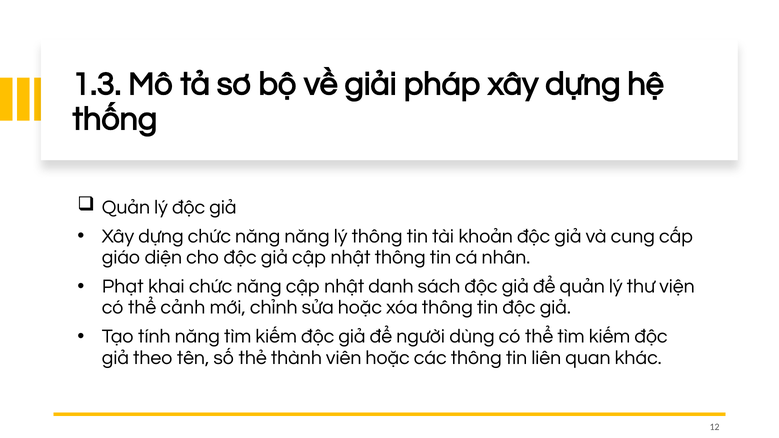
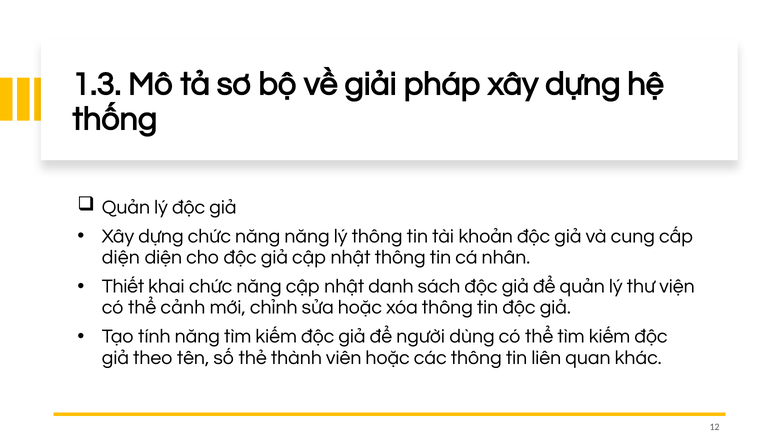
giáo at (121, 257): giáo -> diện
Phạt: Phạt -> Thiết
